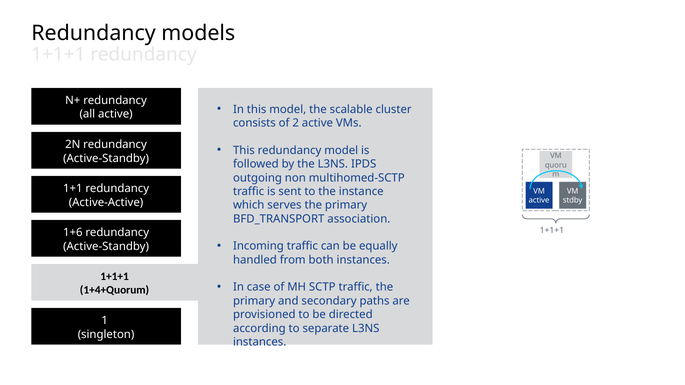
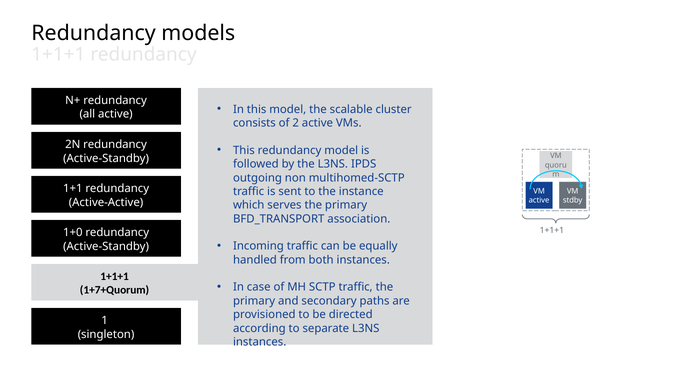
1+6: 1+6 -> 1+0
1+4+Quorum: 1+4+Quorum -> 1+7+Quorum
